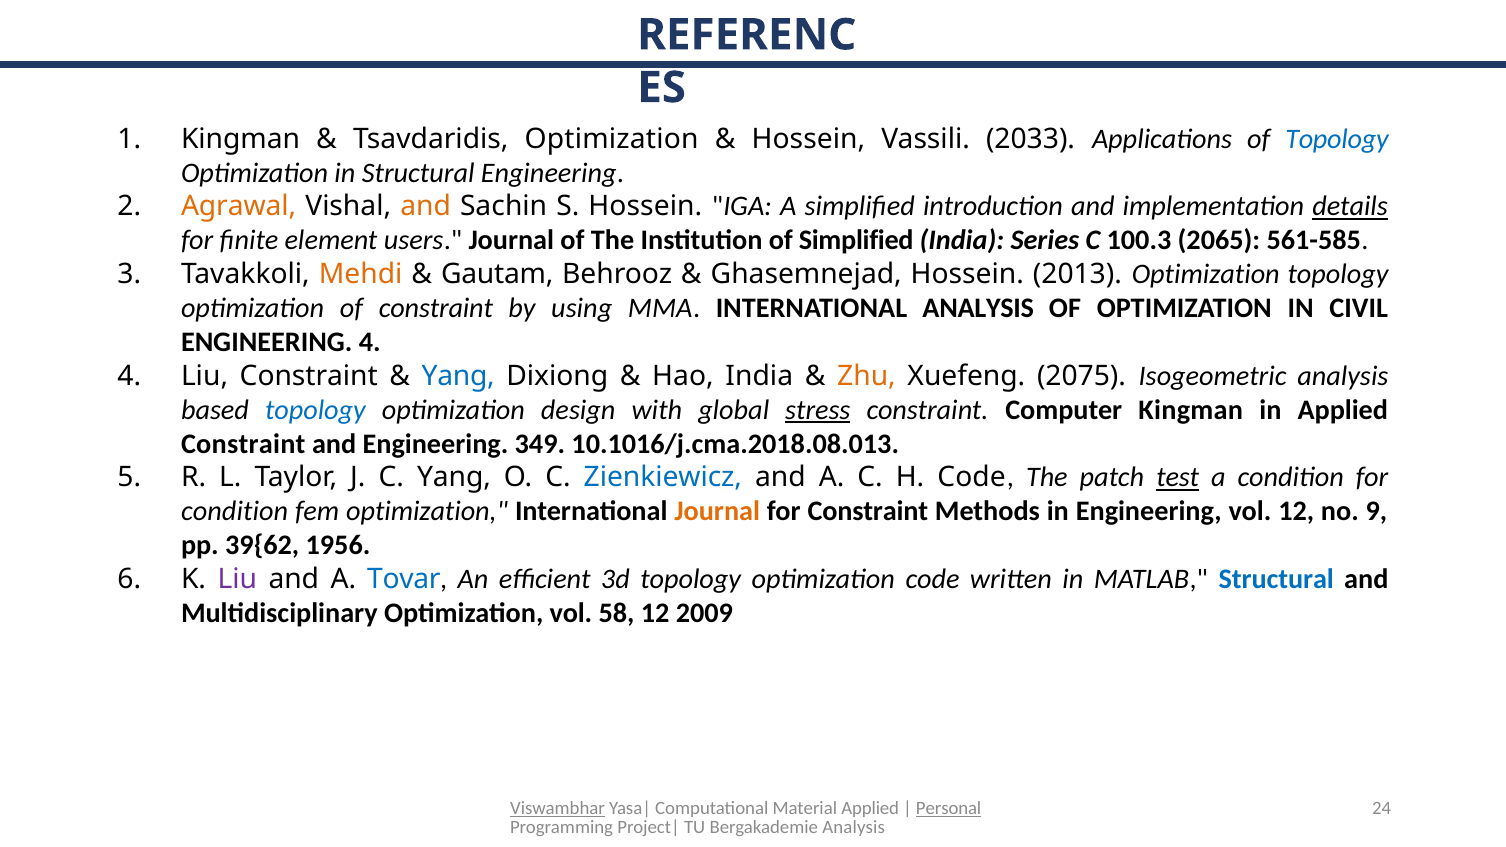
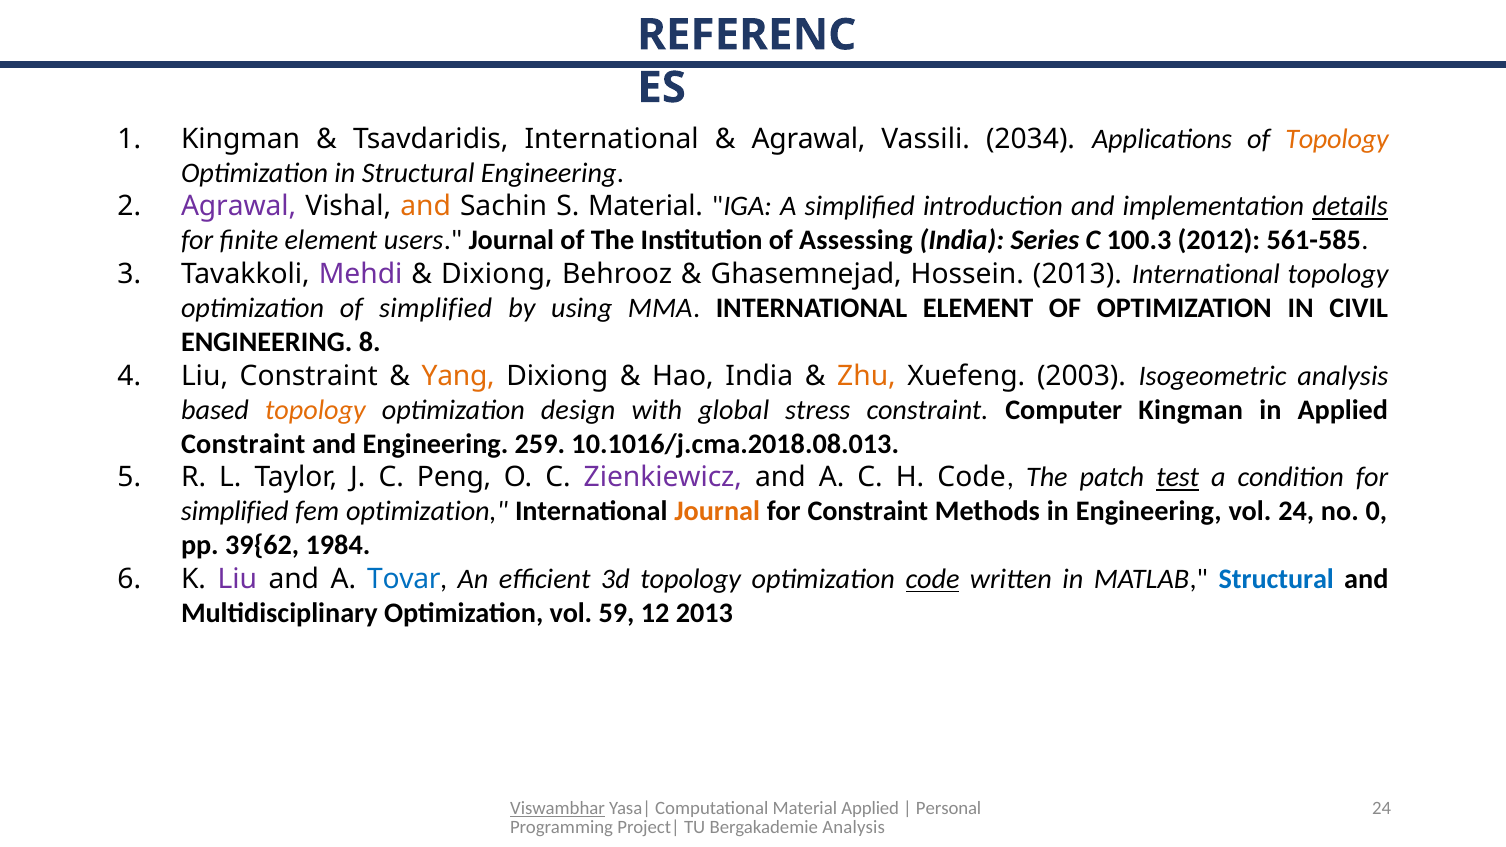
Tsavdaridis Optimization: Optimization -> International
Hossein at (808, 139): Hossein -> Agrawal
2033: 2033 -> 2034
Topology at (1337, 139) colour: blue -> orange
Agrawal at (239, 207) colour: orange -> purple
S Hossein: Hossein -> Material
of Simplified: Simplified -> Assessing
2065: 2065 -> 2012
Mehdi colour: orange -> purple
Gautam at (497, 274): Gautam -> Dixiong
2013 Optimization: Optimization -> International
of constraint: constraint -> simplified
INTERNATIONAL ANALYSIS: ANALYSIS -> ELEMENT
ENGINEERING 4: 4 -> 8
Yang at (458, 376) colour: blue -> orange
2075: 2075 -> 2003
topology at (315, 410) colour: blue -> orange
stress underline: present -> none
349: 349 -> 259
C Yang: Yang -> Peng
Zienkiewicz colour: blue -> purple
condition at (235, 512): condition -> simplified
vol 12: 12 -> 24
9: 9 -> 0
1956: 1956 -> 1984
code at (932, 579) underline: none -> present
58: 58 -> 59
12 2009: 2009 -> 2013
Personal underline: present -> none
